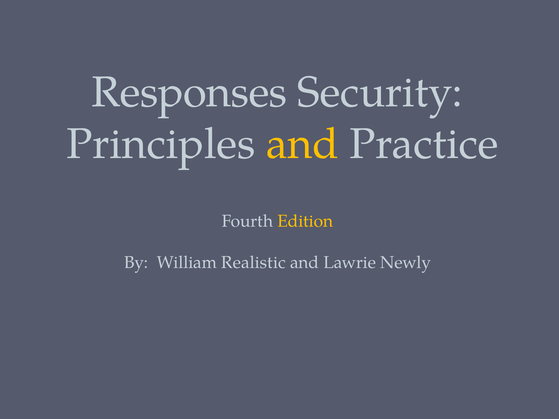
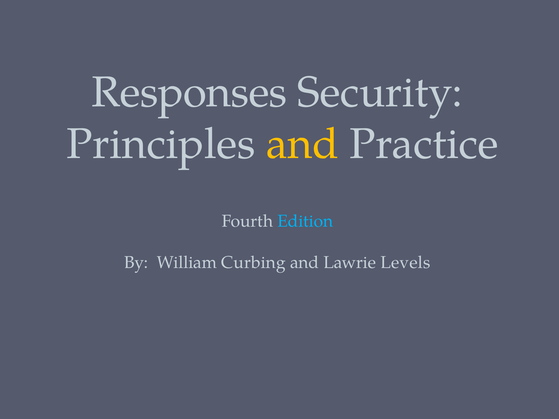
Edition colour: yellow -> light blue
Realistic: Realistic -> Curbing
Newly: Newly -> Levels
